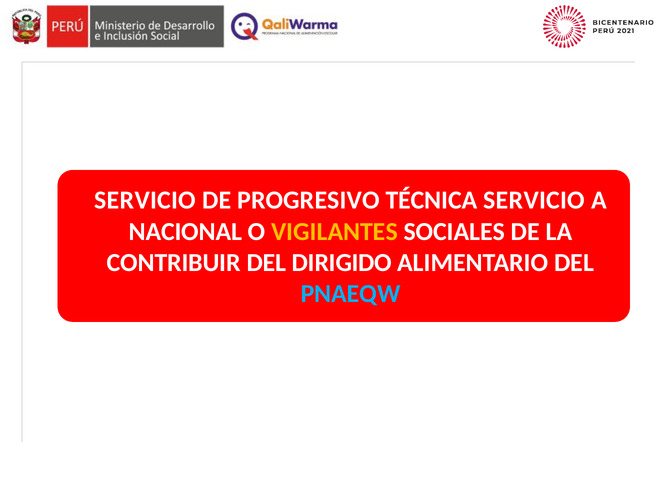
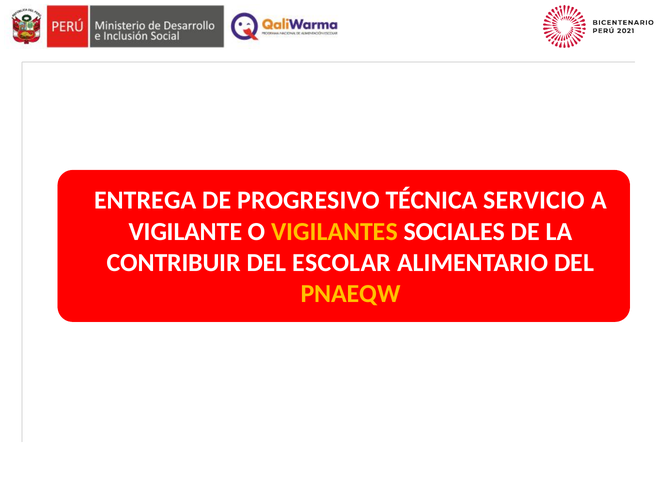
SERVICIO at (145, 200): SERVICIO -> ENTREGA
NACIONAL: NACIONAL -> VIGILANTE
DIRIGIDO: DIRIGIDO -> ESCOLAR
PNAEQW colour: light blue -> yellow
